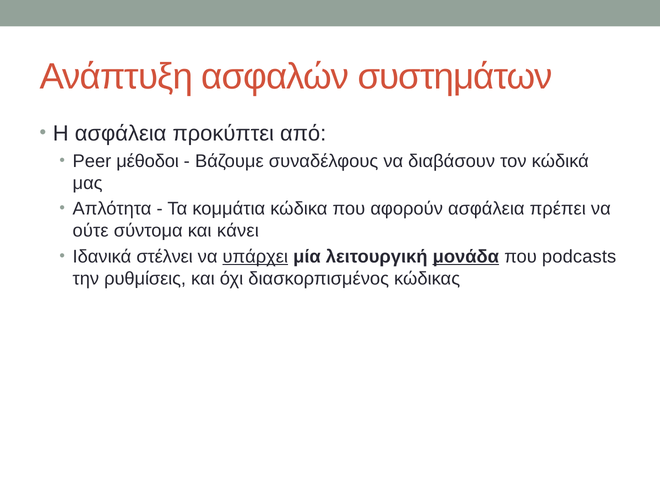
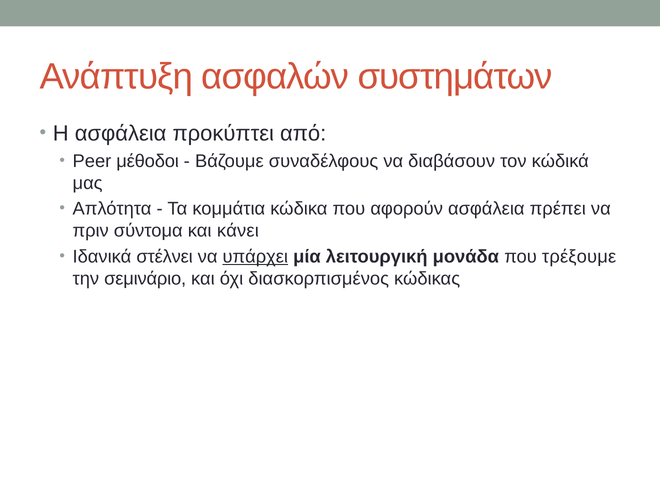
ούτε: ούτε -> πριν
μονάδα underline: present -> none
podcasts: podcasts -> τρέξουμε
ρυθμίσεις: ρυθμίσεις -> σεμινάριο
